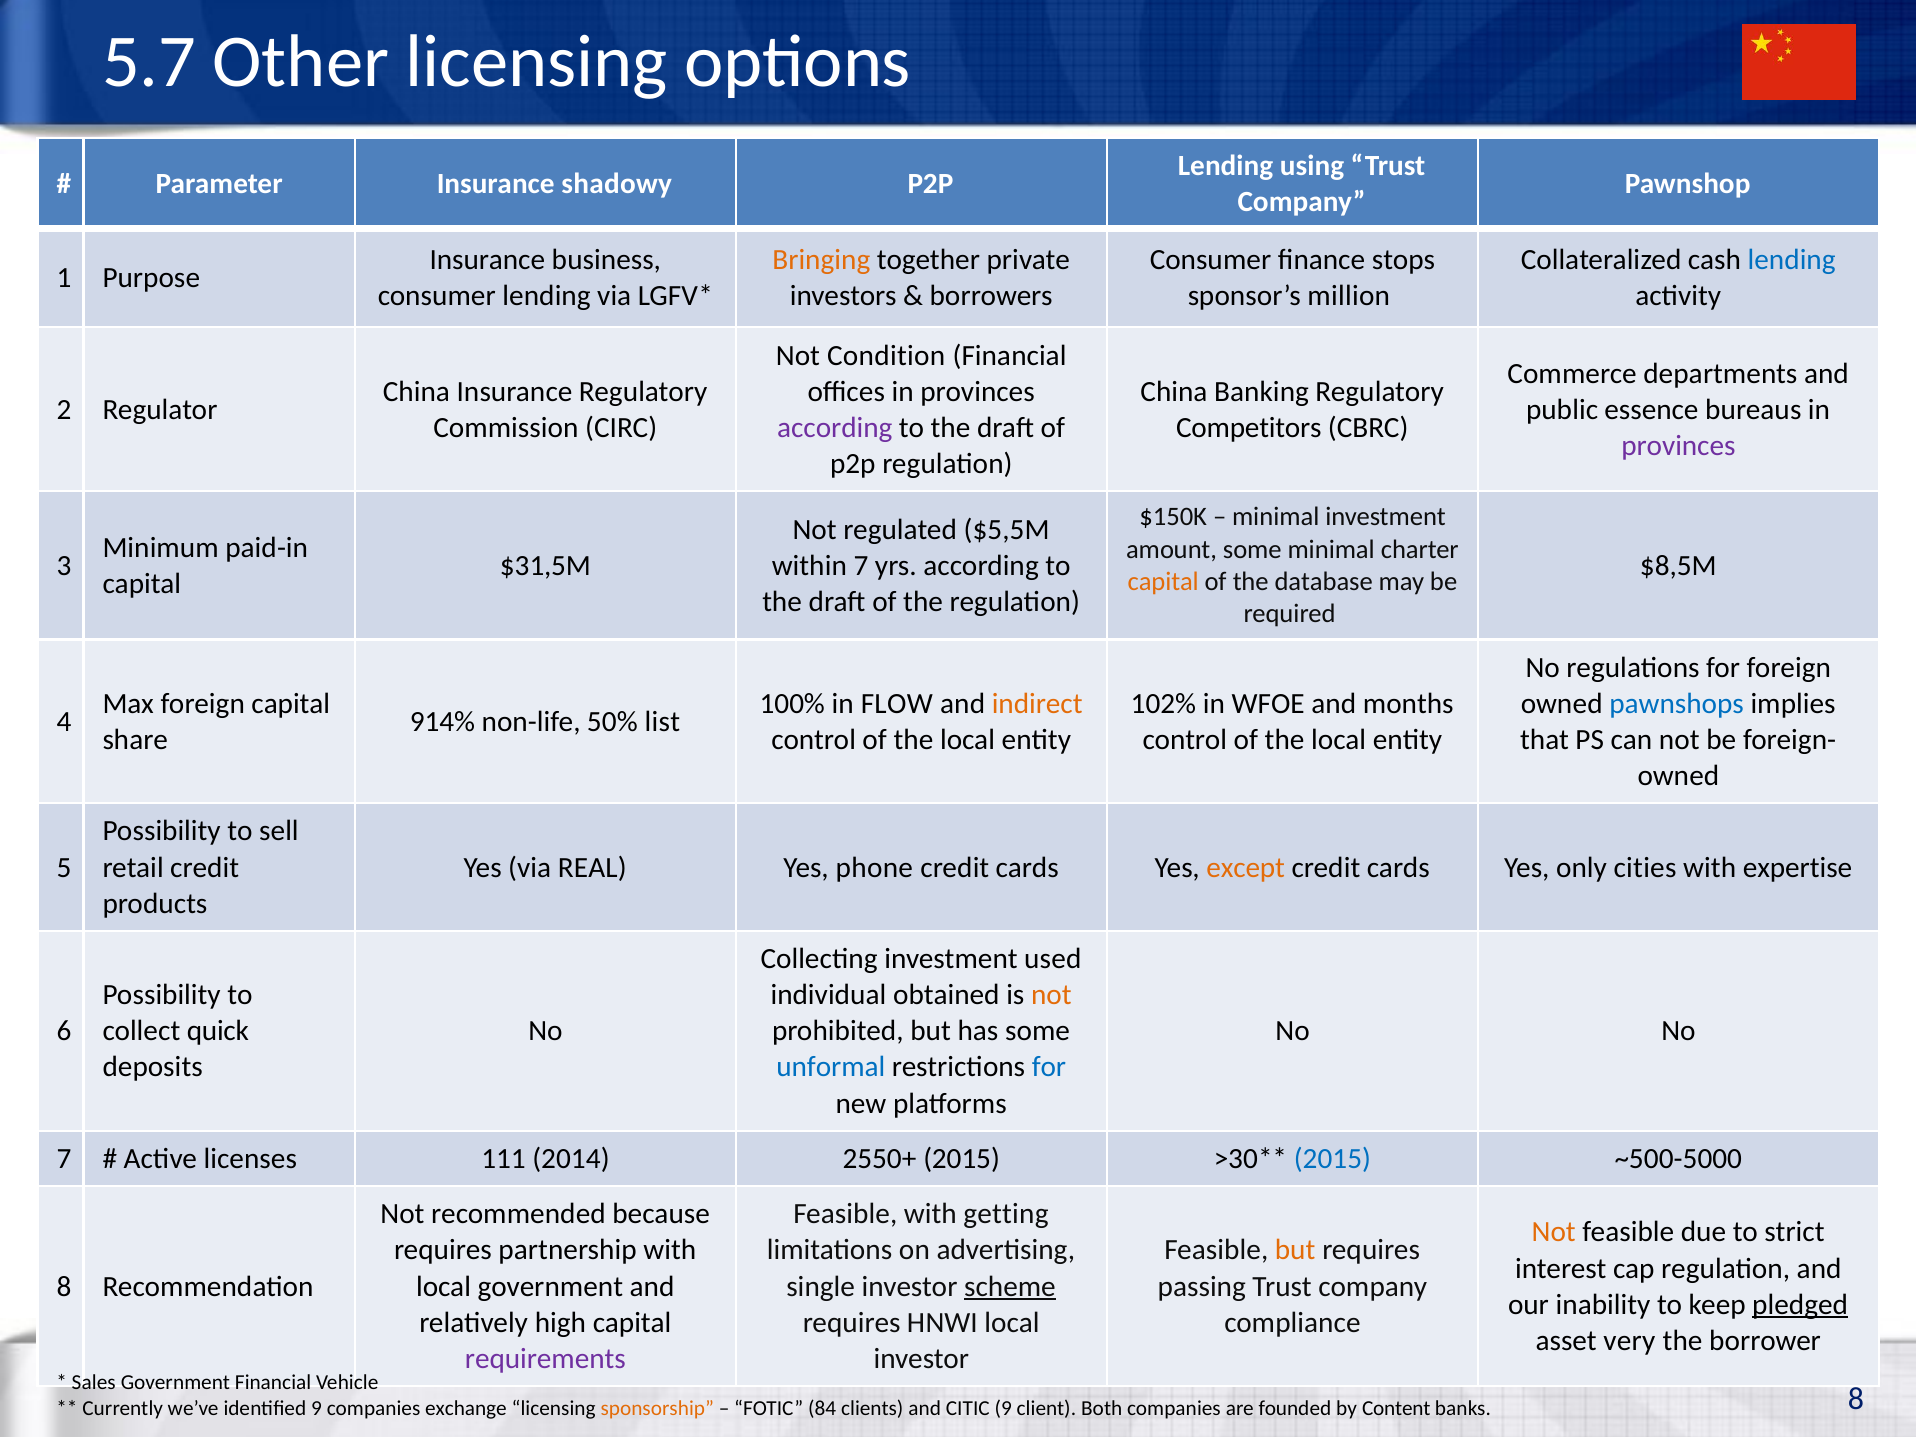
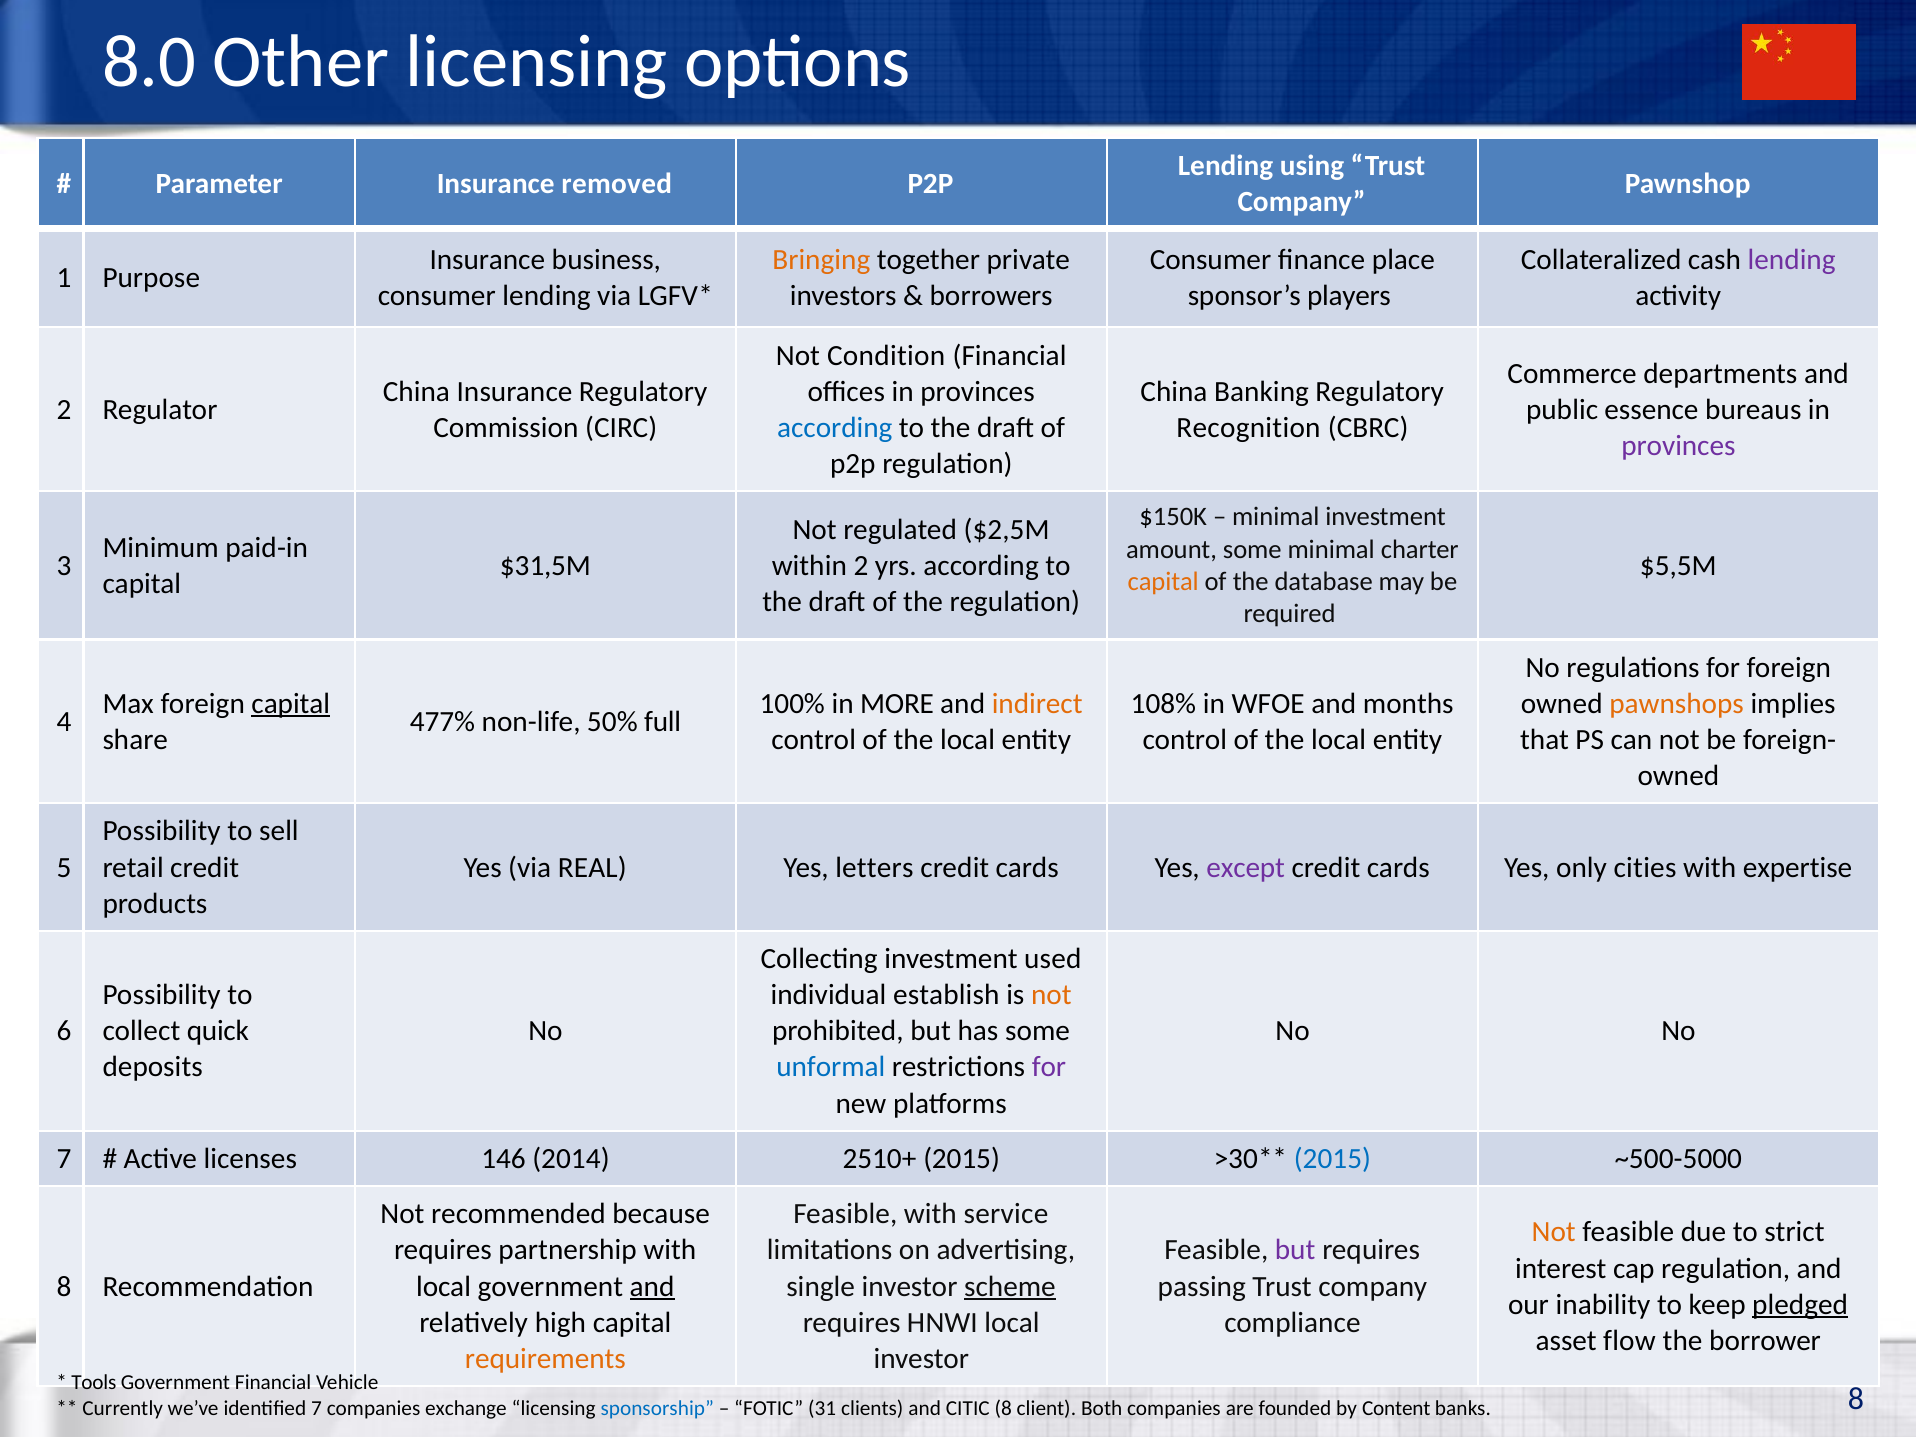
5.7: 5.7 -> 8.0
shadowy: shadowy -> removed
stops: stops -> place
lending at (1792, 260) colour: blue -> purple
million: million -> players
according at (835, 428) colour: purple -> blue
Competitors: Competitors -> Recognition
$5,5M: $5,5M -> $2,5M
within 7: 7 -> 2
$8,5M: $8,5M -> $5,5M
capital at (291, 704) underline: none -> present
FLOW: FLOW -> MORE
102%: 102% -> 108%
pawnshops colour: blue -> orange
914%: 914% -> 477%
list: list -> full
phone: phone -> letters
except colour: orange -> purple
obtained: obtained -> establish
for at (1049, 1067) colour: blue -> purple
111: 111 -> 146
2550+: 2550+ -> 2510+
getting: getting -> service
but at (1295, 1250) colour: orange -> purple
and at (652, 1286) underline: none -> present
very: very -> flow
requirements colour: purple -> orange
Sales: Sales -> Tools
identified 9: 9 -> 7
sponsorship colour: orange -> blue
84: 84 -> 31
CITIC 9: 9 -> 8
